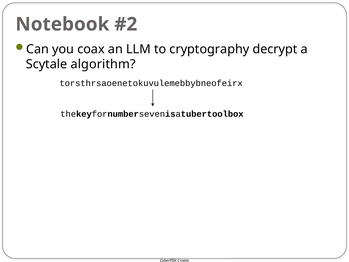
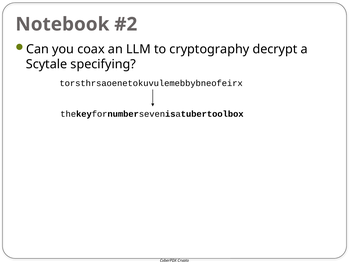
algorithm: algorithm -> specifying
